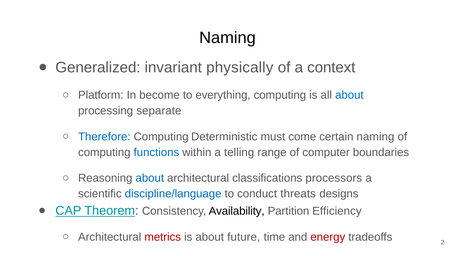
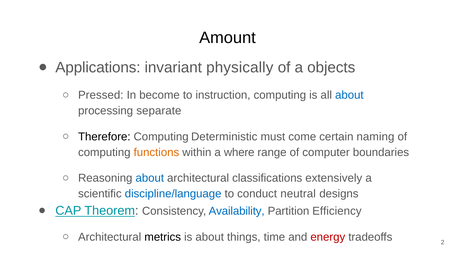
Naming at (227, 38): Naming -> Amount
Generalized: Generalized -> Applications
context: context -> objects
Platform: Platform -> Pressed
everything: everything -> instruction
Therefore colour: blue -> black
functions colour: blue -> orange
telling: telling -> where
processors: processors -> extensively
threats: threats -> neutral
Availability colour: black -> blue
metrics colour: red -> black
future: future -> things
